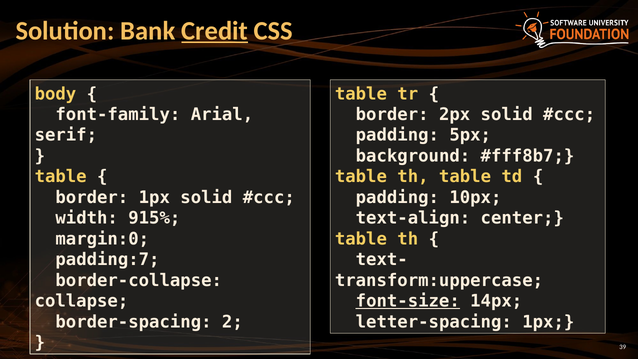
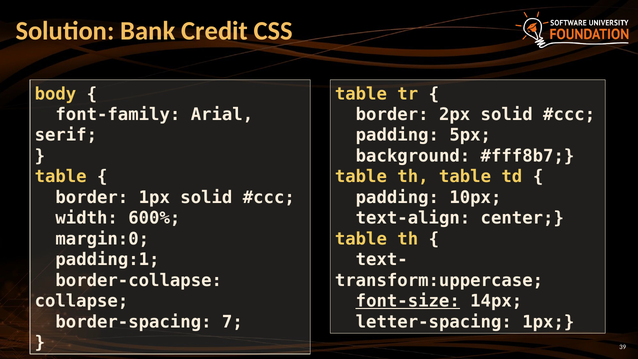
Credit underline: present -> none
915%: 915% -> 600%
padding:7: padding:7 -> padding:1
2: 2 -> 7
